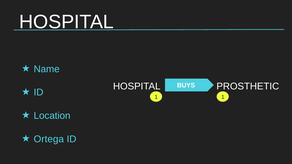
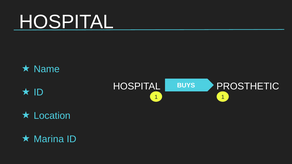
Ortega: Ortega -> Marina
